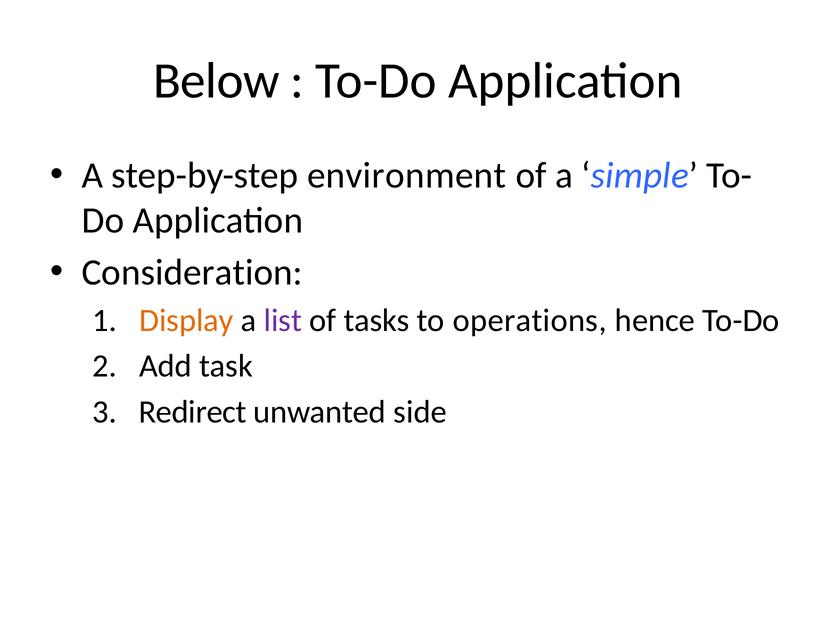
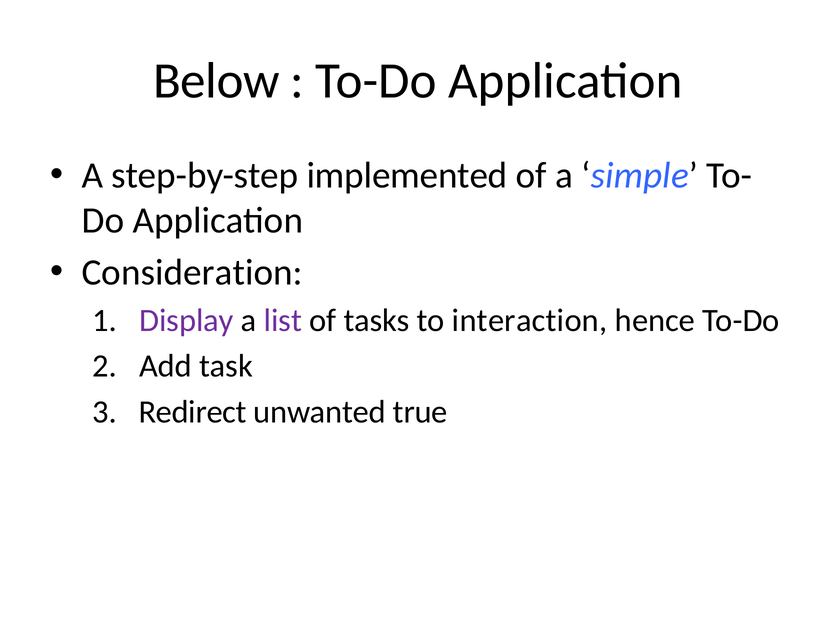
environment: environment -> implemented
Display colour: orange -> purple
operations: operations -> interaction
side: side -> true
